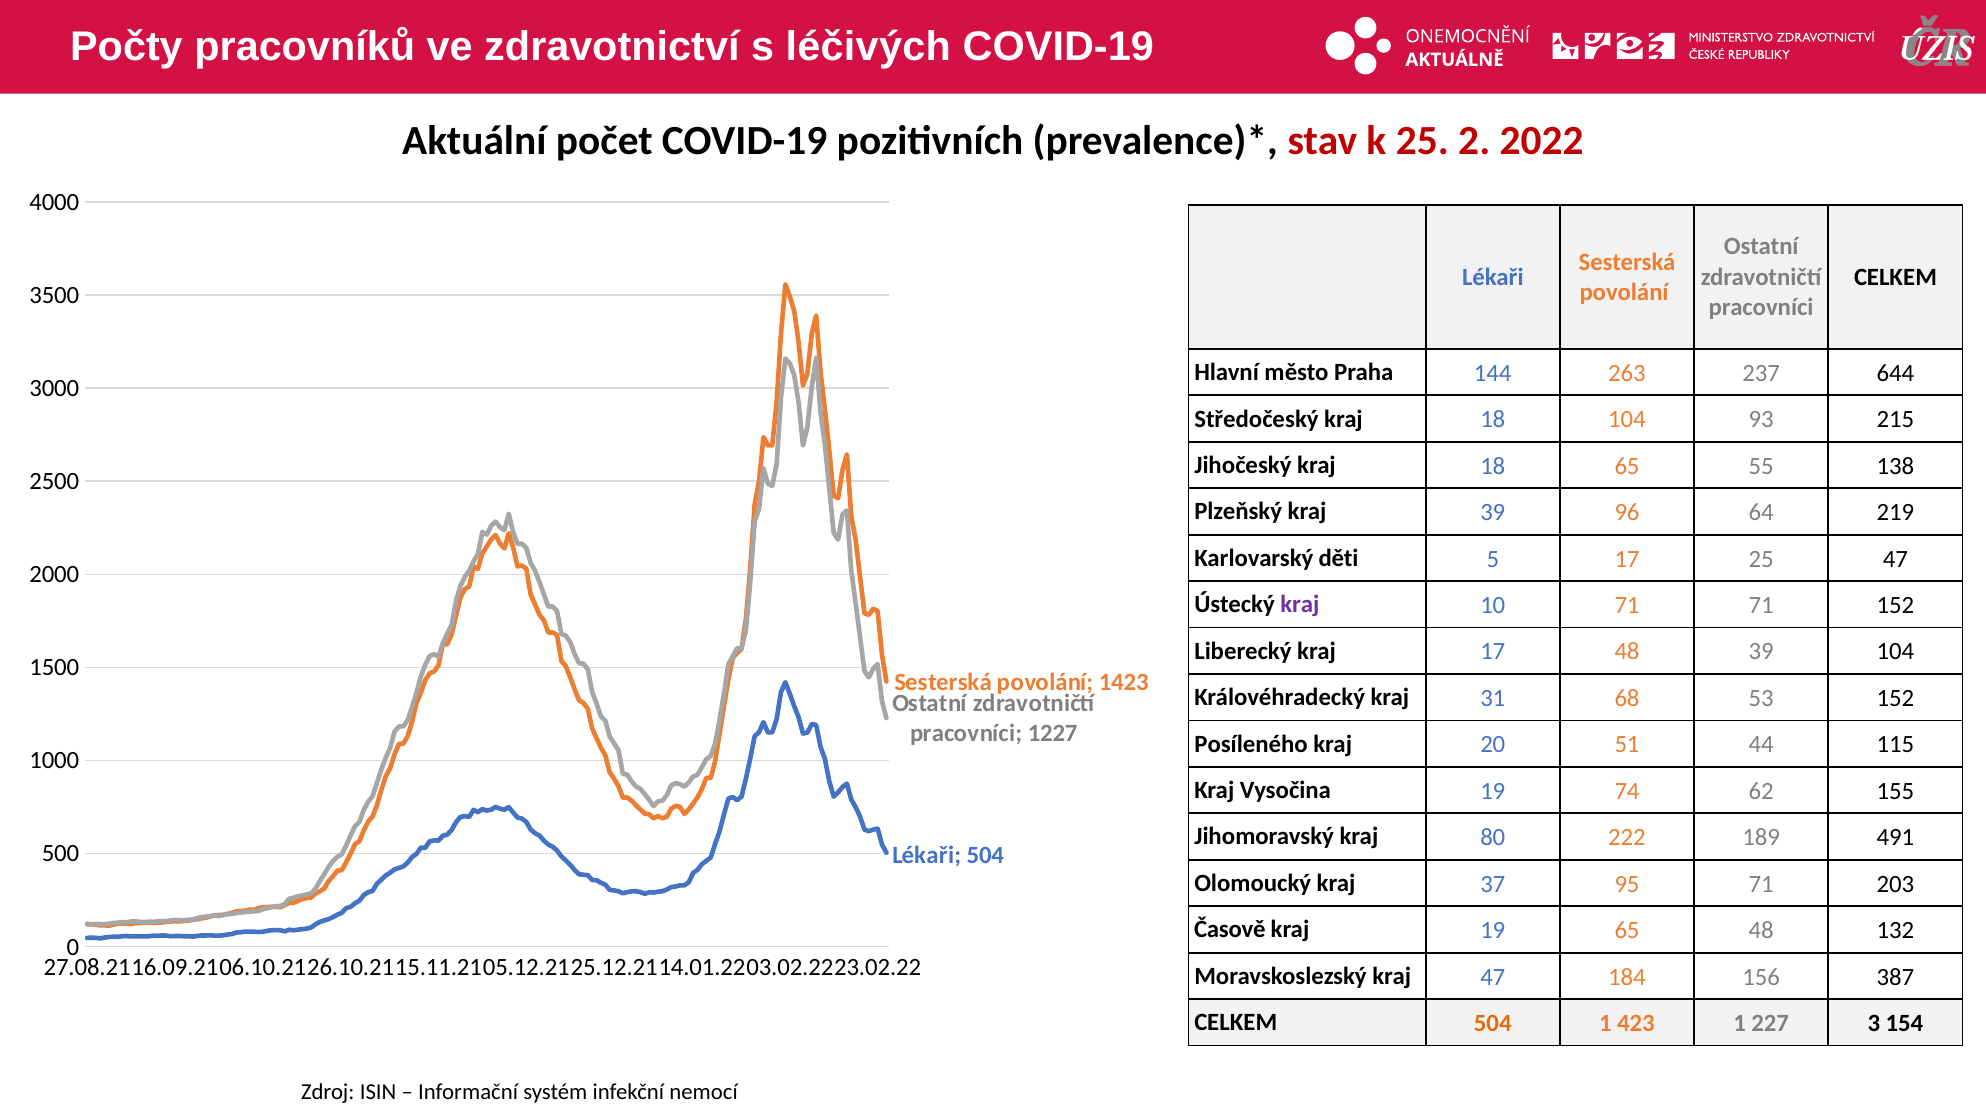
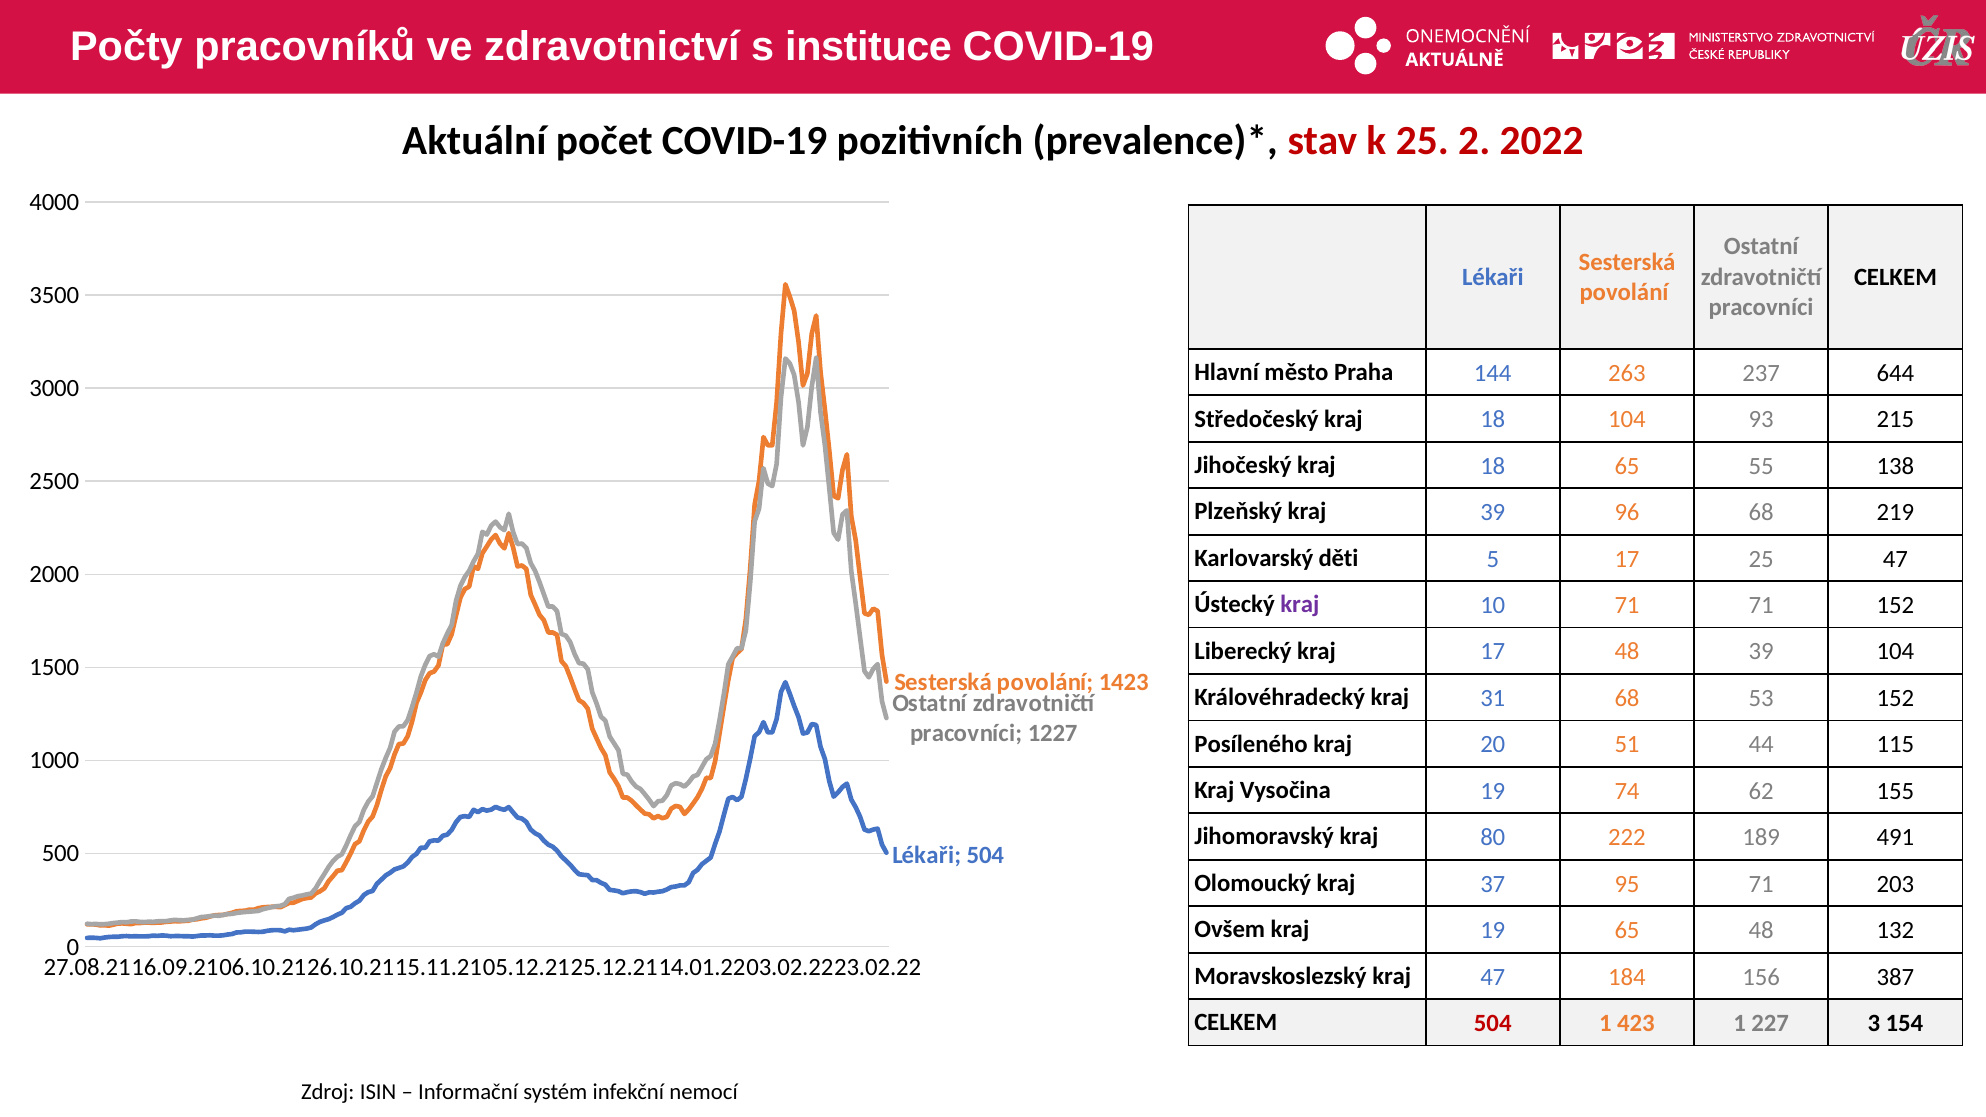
léčivých: léčivých -> instituce
96 64: 64 -> 68
Časově: Časově -> Ovšem
504 at (1493, 1023) colour: orange -> red
